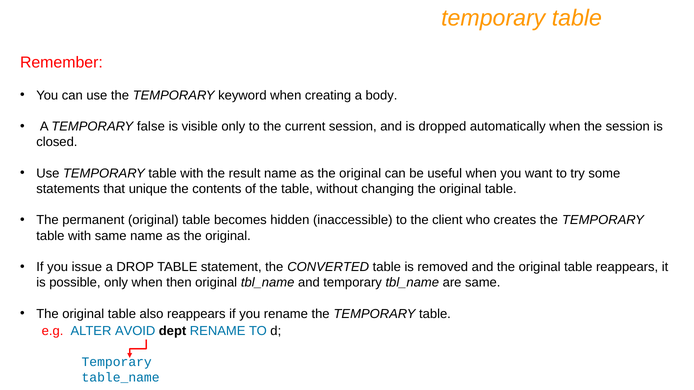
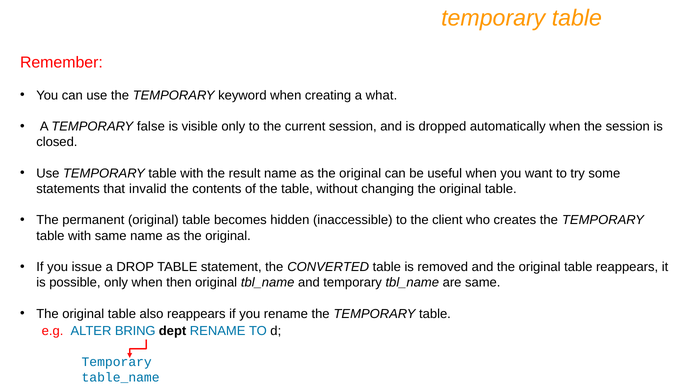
body: body -> what
unique: unique -> invalid
AVOID: AVOID -> BRING
